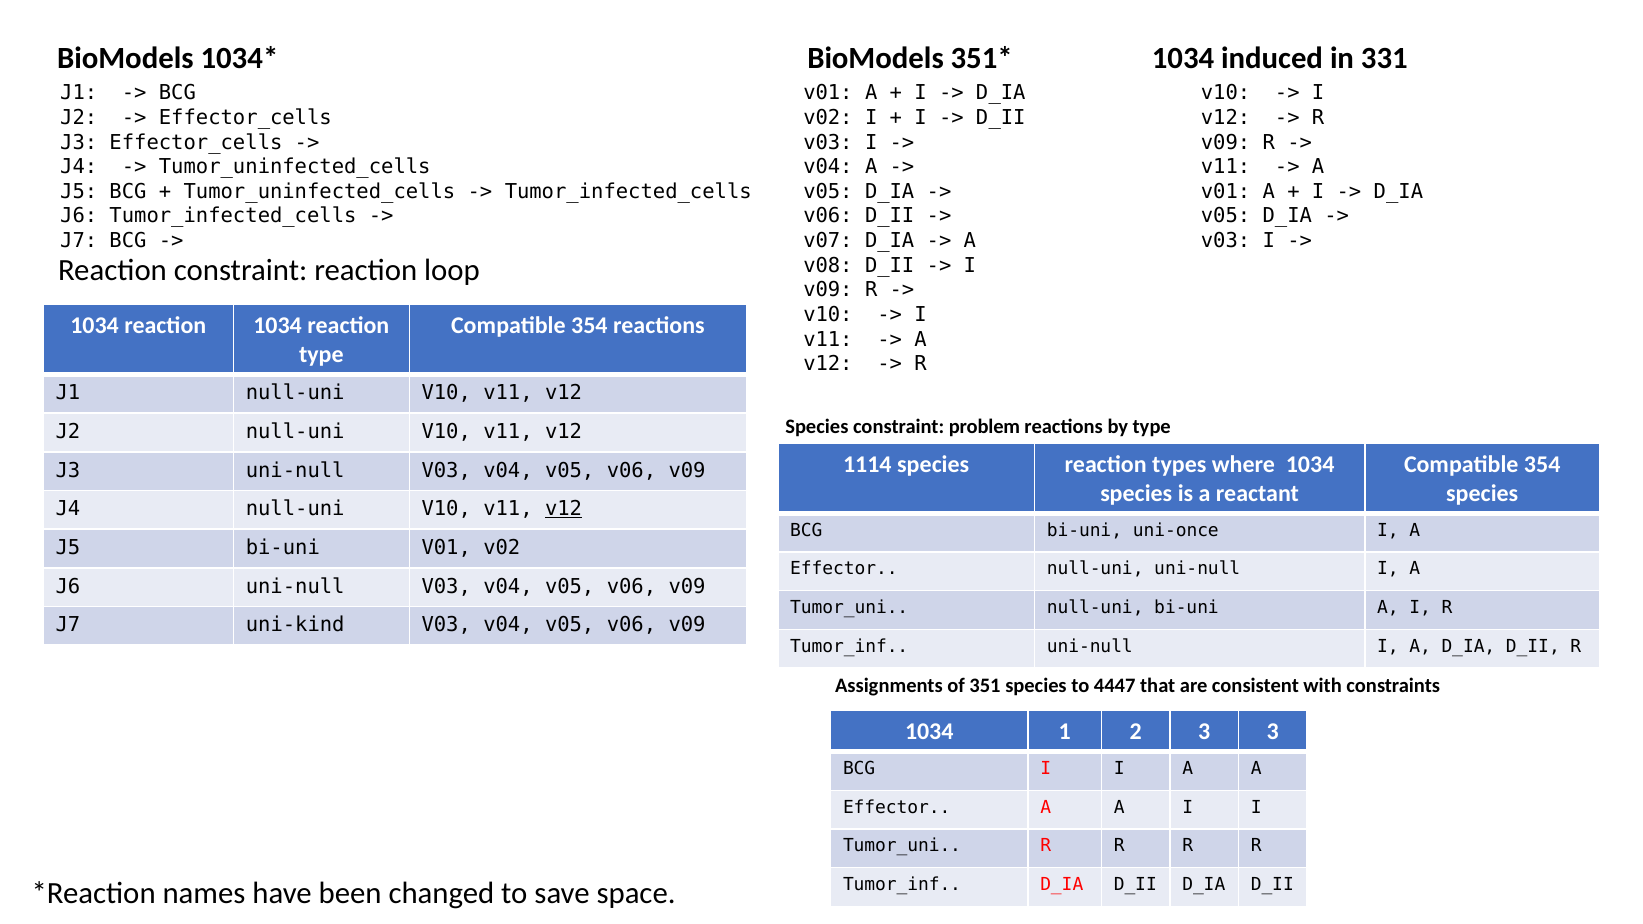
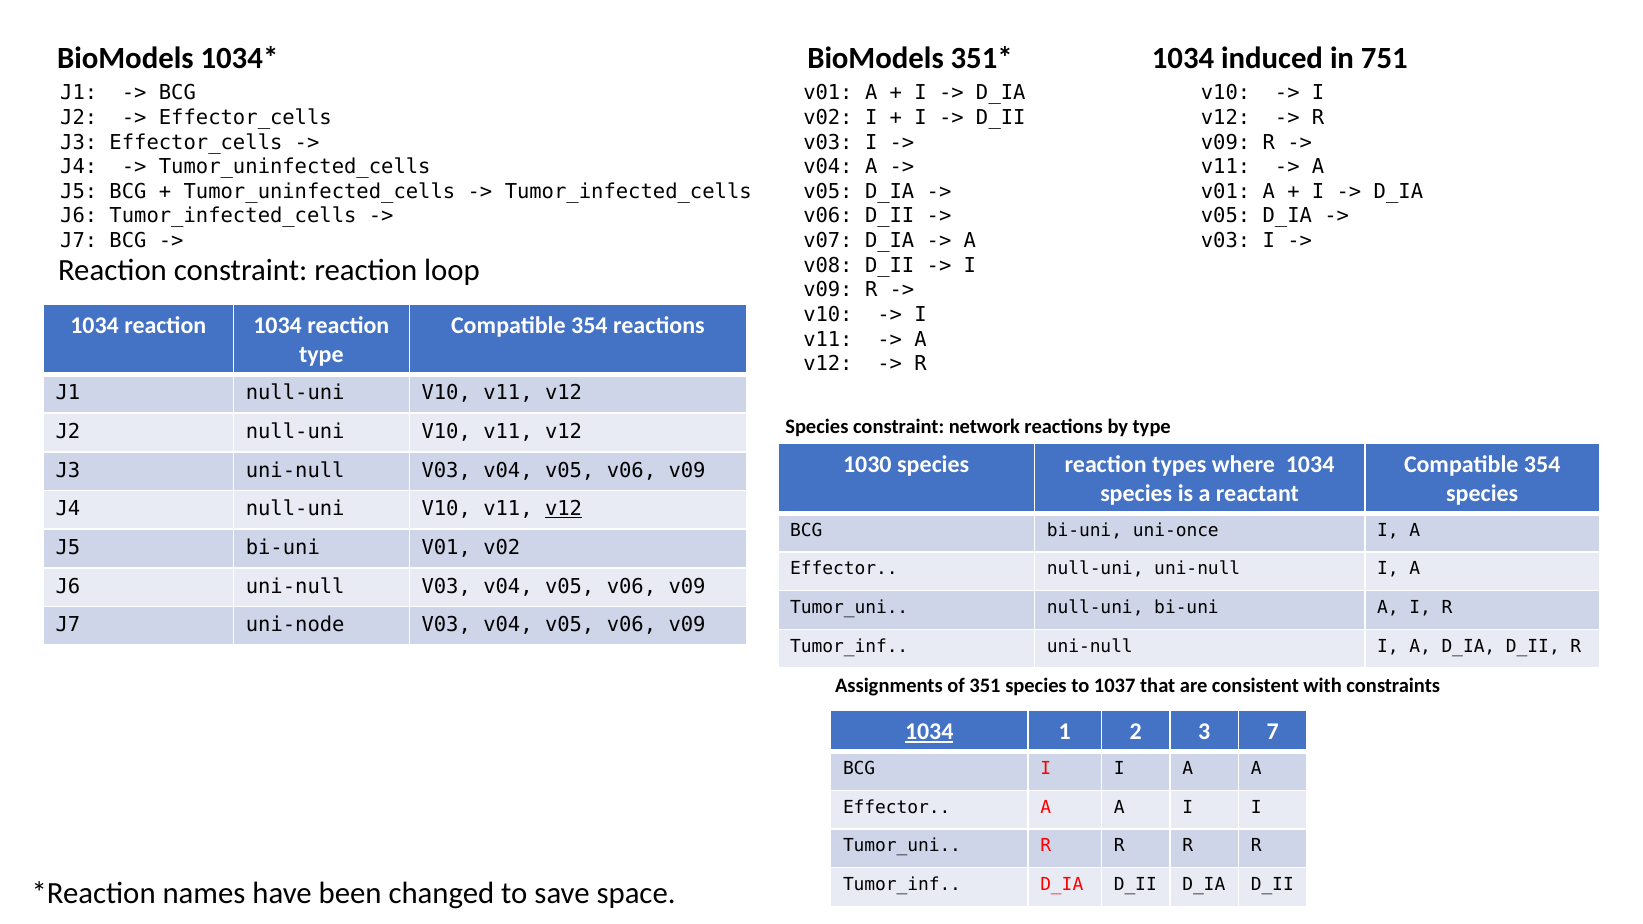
331: 331 -> 751
problem: problem -> network
1114: 1114 -> 1030
uni-kind: uni-kind -> uni-node
4447: 4447 -> 1037
1034 at (929, 732) underline: none -> present
3 3: 3 -> 7
